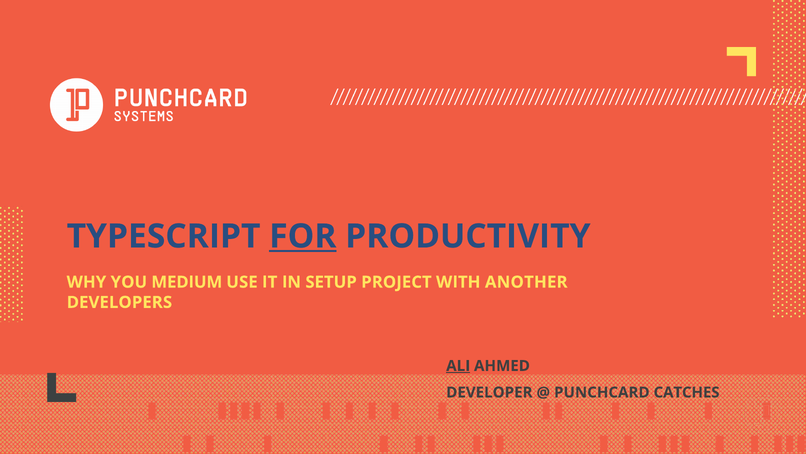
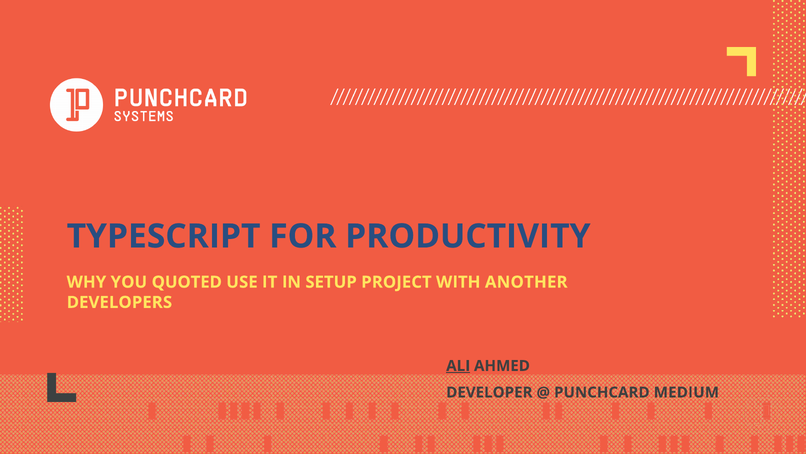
FOR underline: present -> none
MEDIUM: MEDIUM -> QUOTED
CATCHES: CATCHES -> MEDIUM
